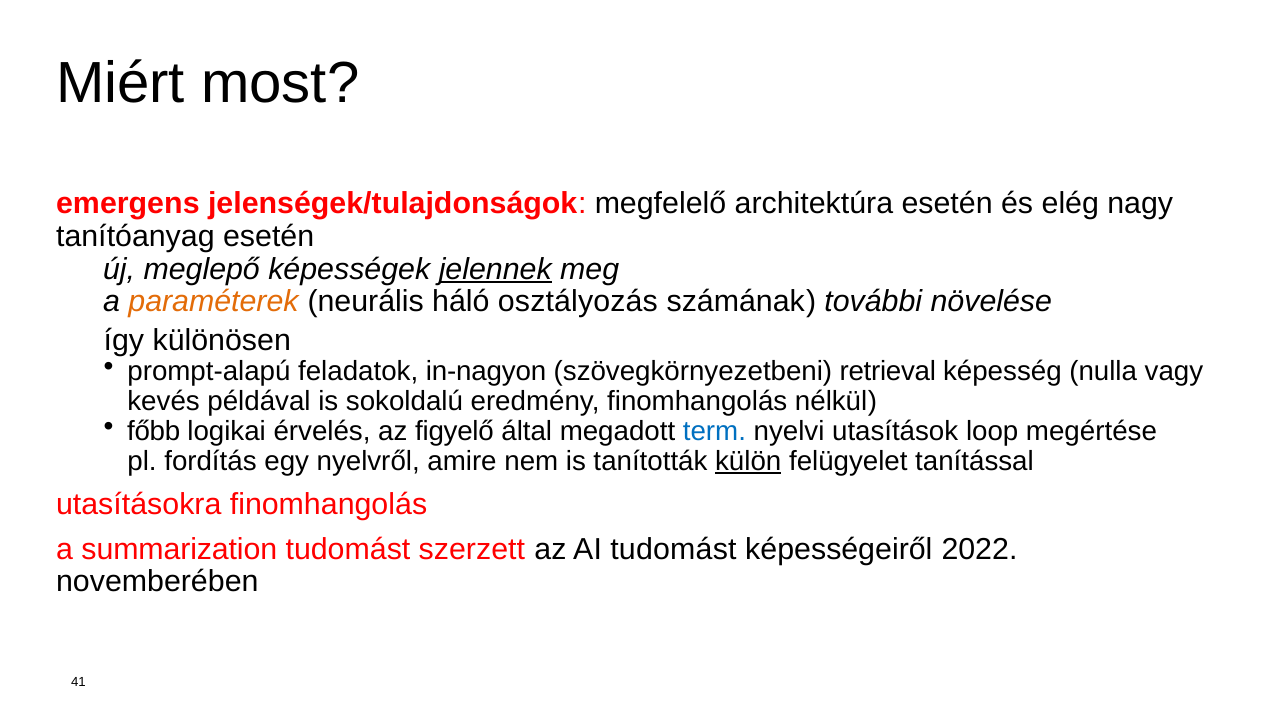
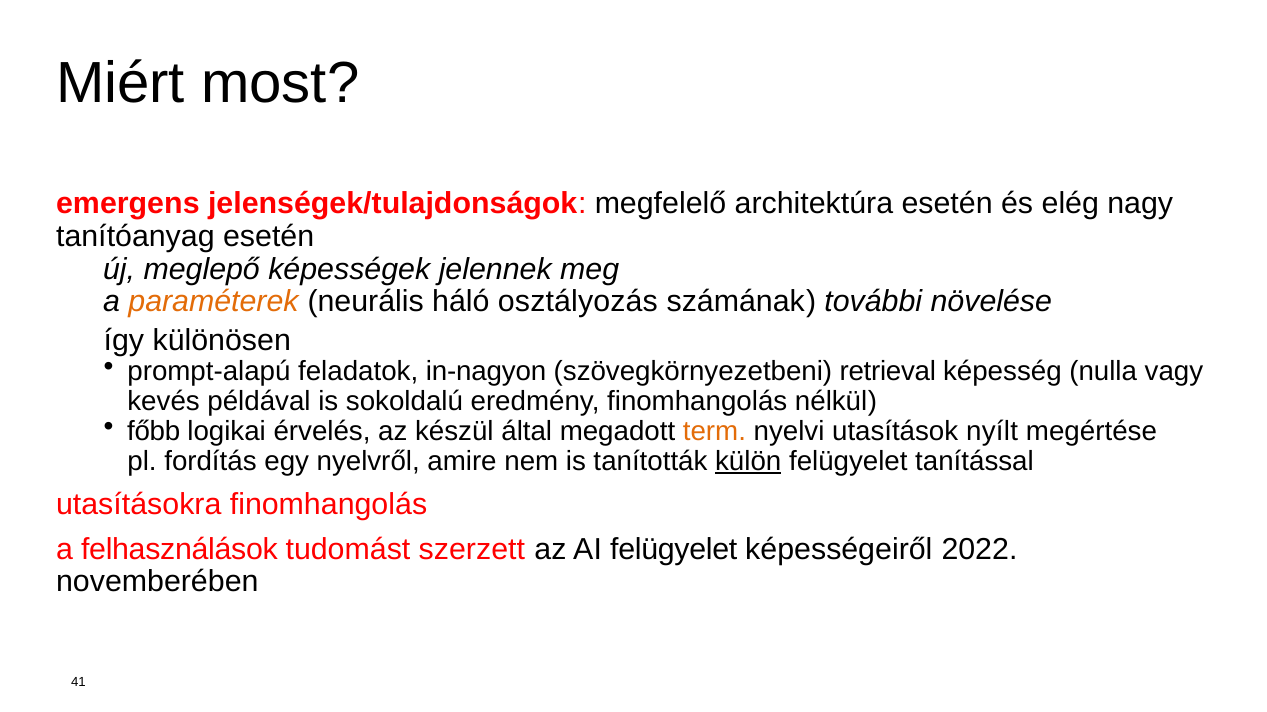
jelennek underline: present -> none
figyelő: figyelő -> készül
term colour: blue -> orange
loop: loop -> nyílt
summarization: summarization -> felhasználások
AI tudomást: tudomást -> felügyelet
